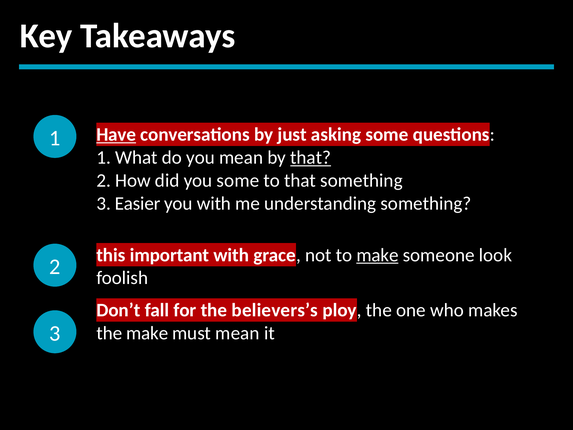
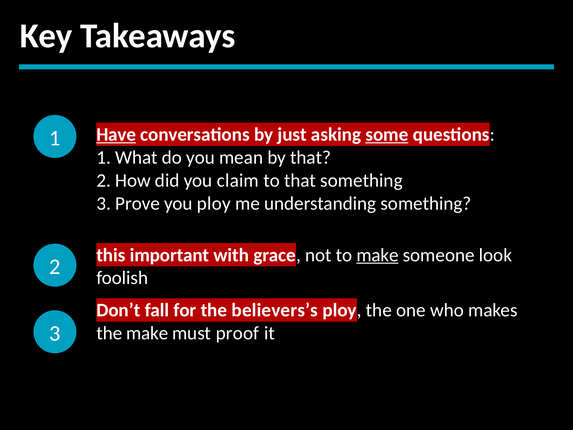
some at (387, 135) underline: none -> present
that at (311, 157) underline: present -> none
you some: some -> claim
Easier: Easier -> Prove
you with: with -> ploy
must mean: mean -> proof
